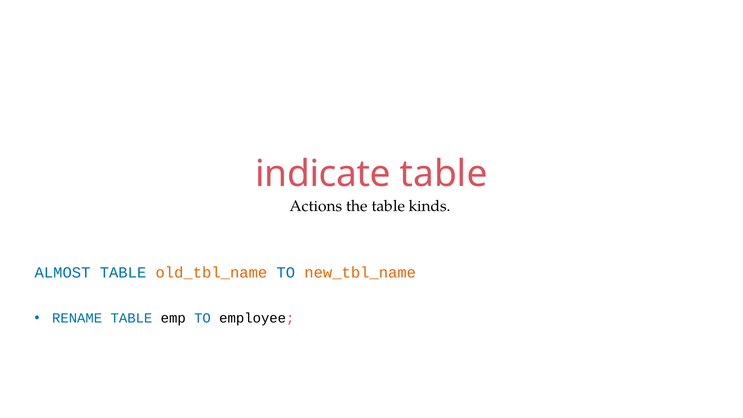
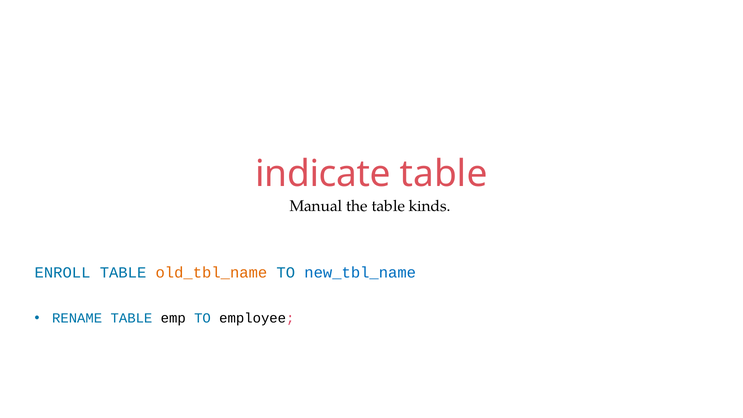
Actions: Actions -> Manual
ALMOST: ALMOST -> ENROLL
new_tbl_name colour: orange -> blue
